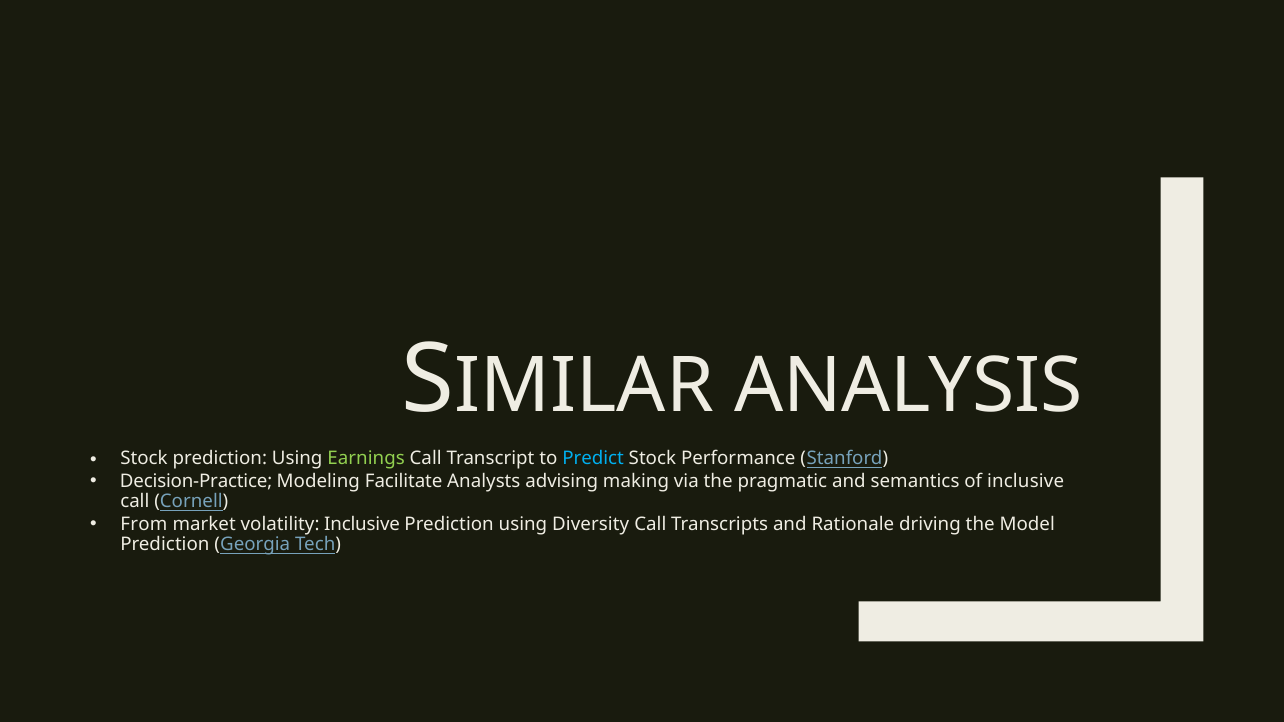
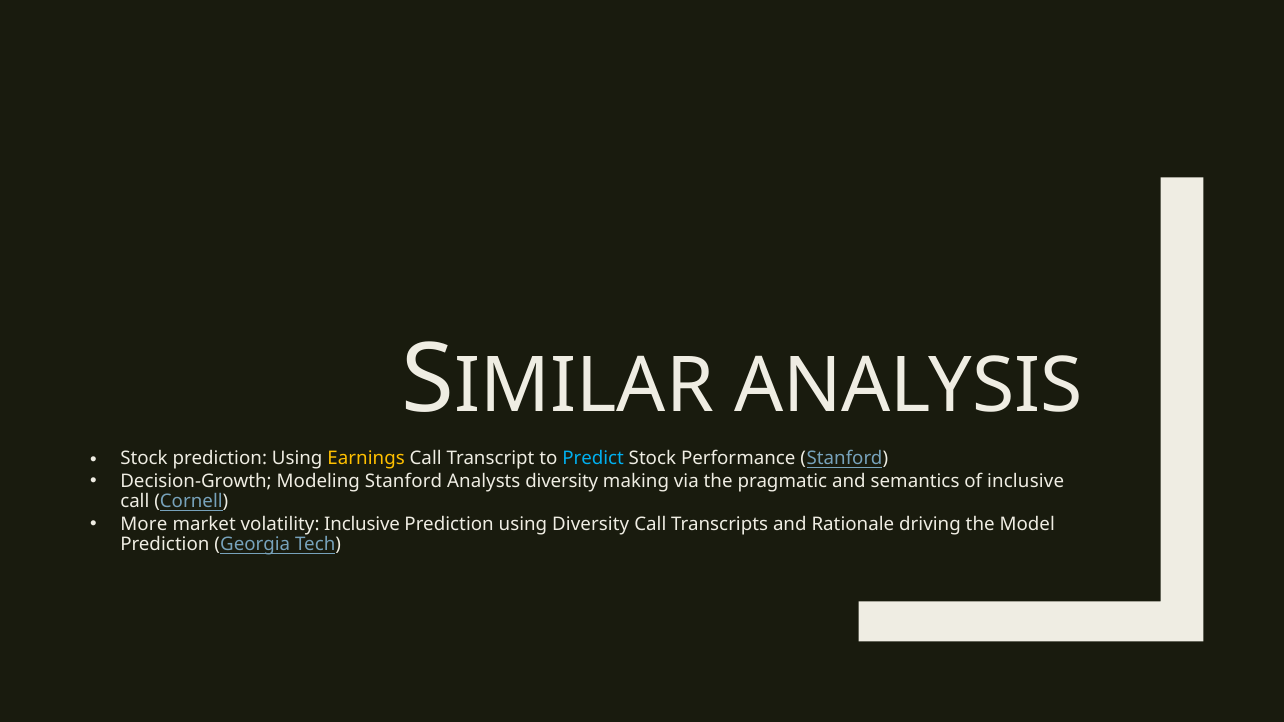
Earnings colour: light green -> yellow
Decision-Practice: Decision-Practice -> Decision-Growth
Modeling Facilitate: Facilitate -> Stanford
Analysts advising: advising -> diversity
From: From -> More
